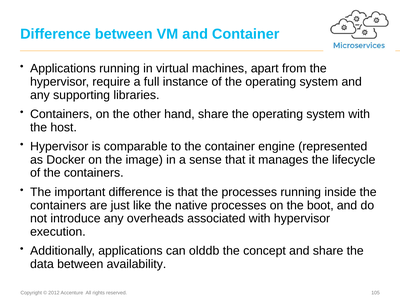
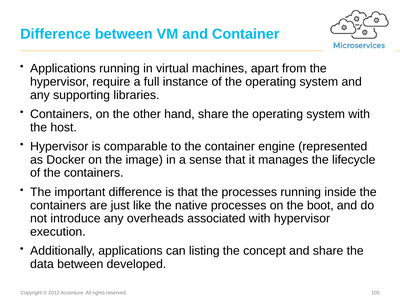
olddb: olddb -> listing
availability: availability -> developed
